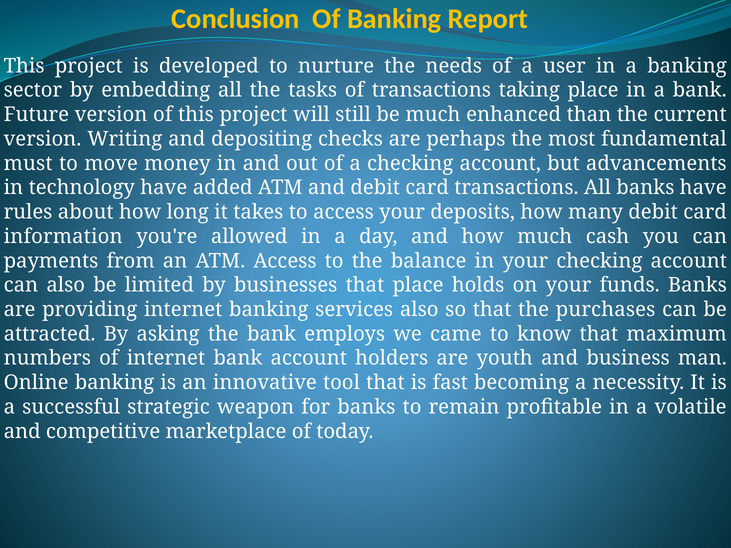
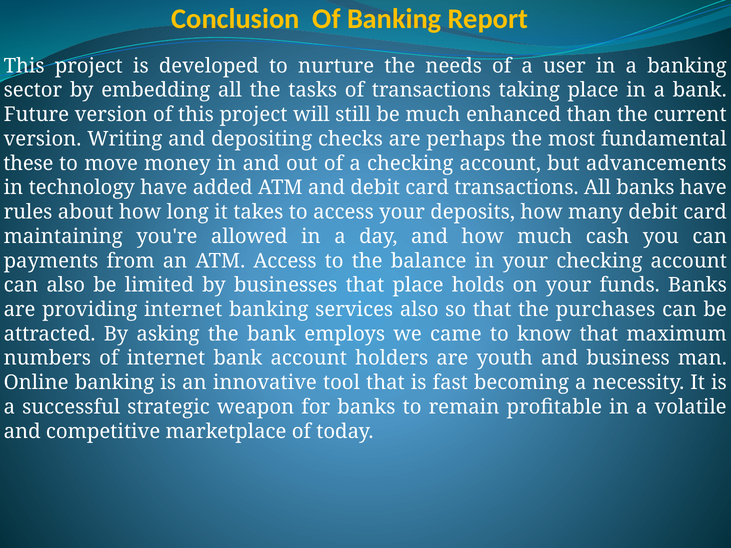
must: must -> these
information: information -> maintaining
